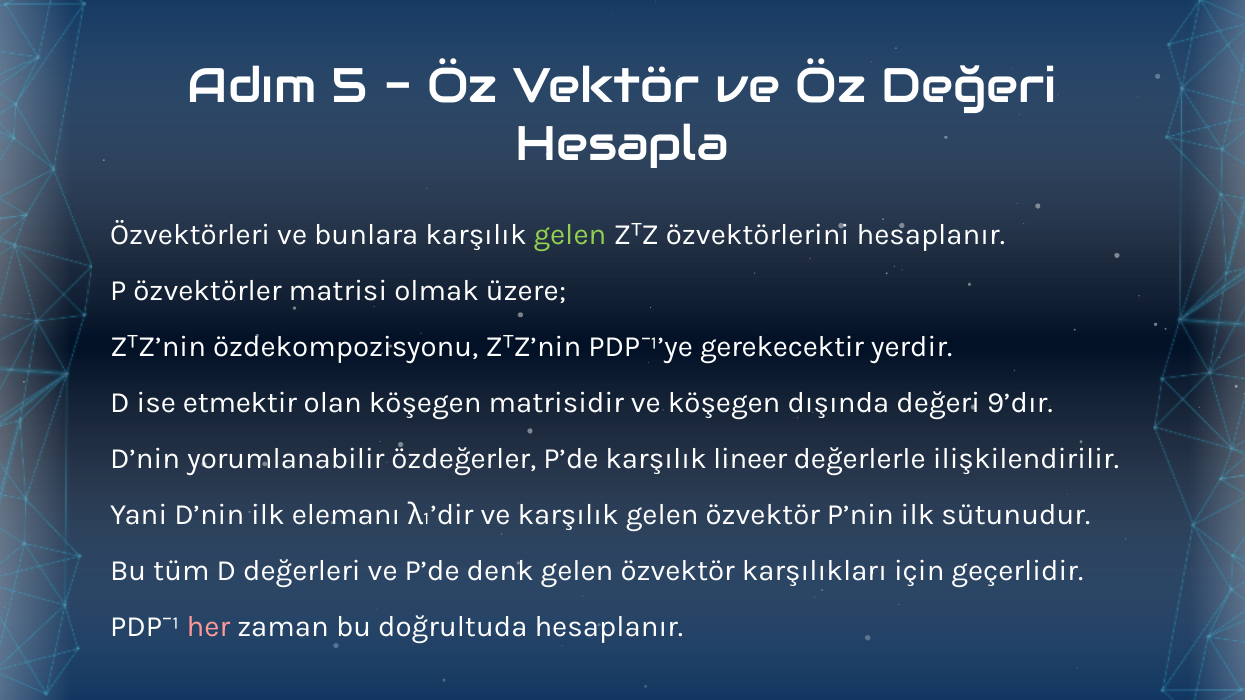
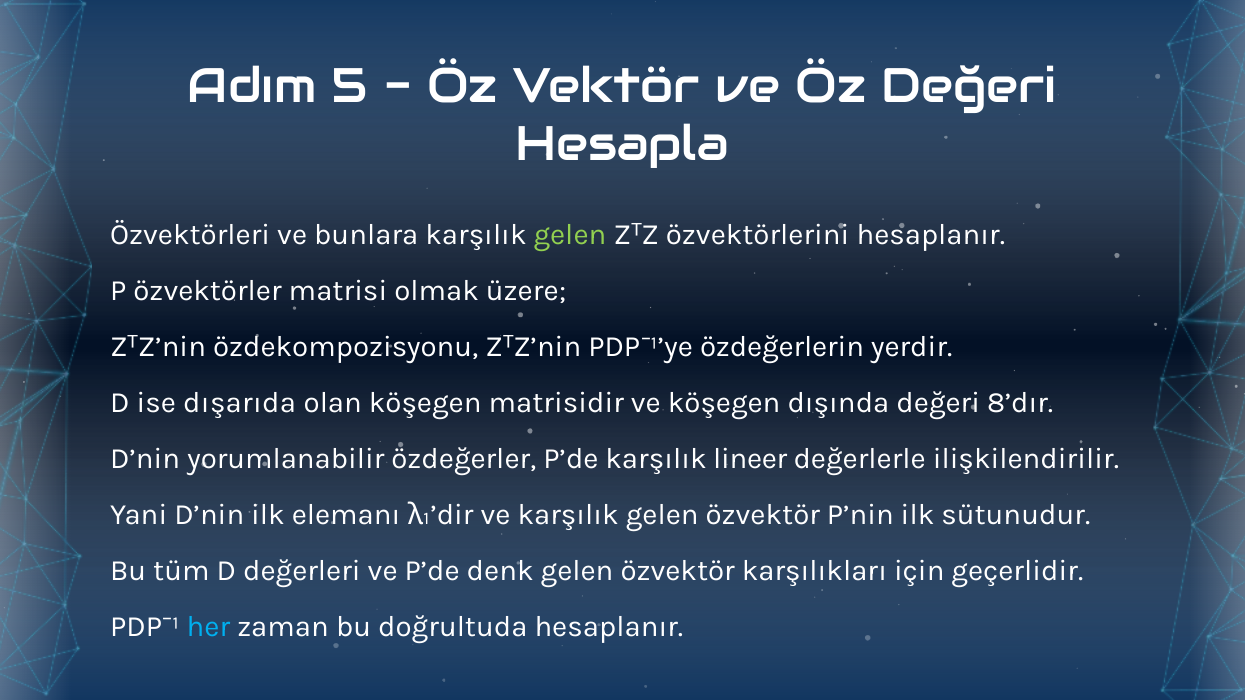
gerekecektir: gerekecektir -> özdeğerlerin
etmektir: etmektir -> dışarıda
9’dır: 9’dır -> 8’dır
her colour: pink -> light blue
